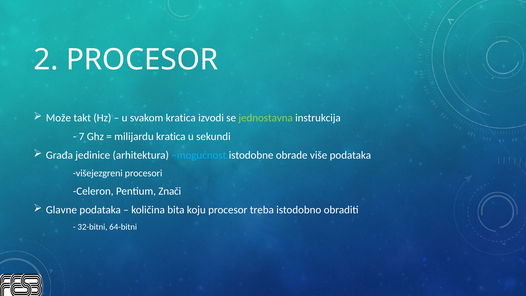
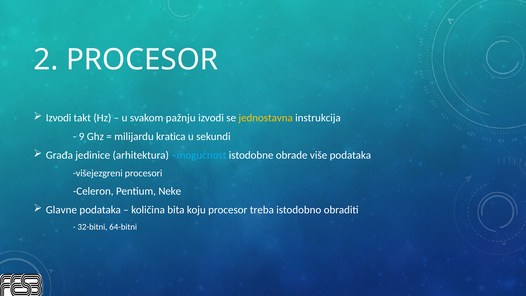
Može at (58, 118): Može -> Izvodi
svakom kratica: kratica -> pažnju
jednostavna colour: light green -> yellow
7: 7 -> 9
Znači: Znači -> Neke
